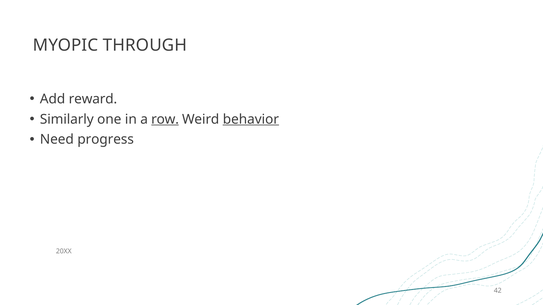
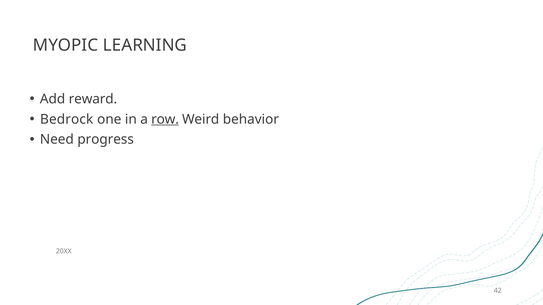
THROUGH: THROUGH -> LEARNING
Similarly: Similarly -> Bedrock
behavior underline: present -> none
